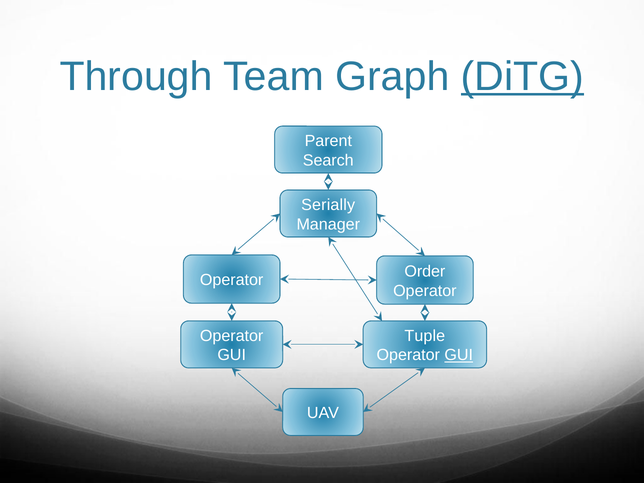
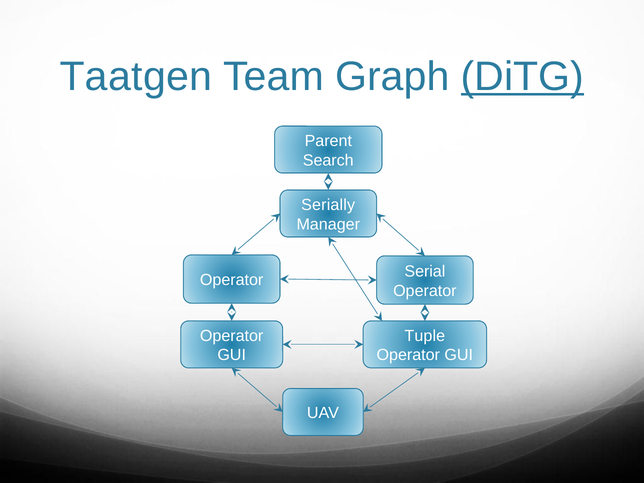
Through: Through -> Taatgen
Order: Order -> Serial
GUI at (459, 355) underline: present -> none
